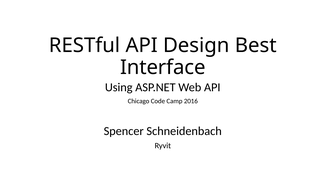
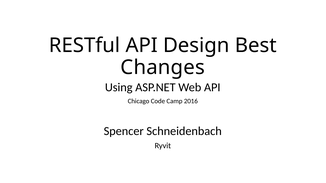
Interface: Interface -> Changes
